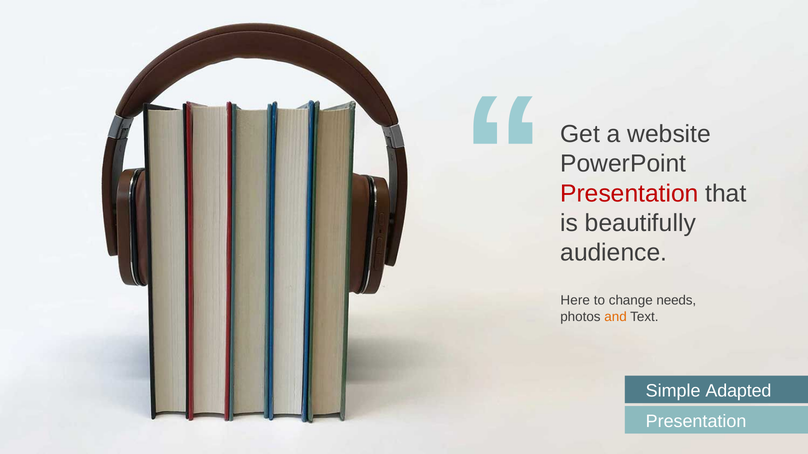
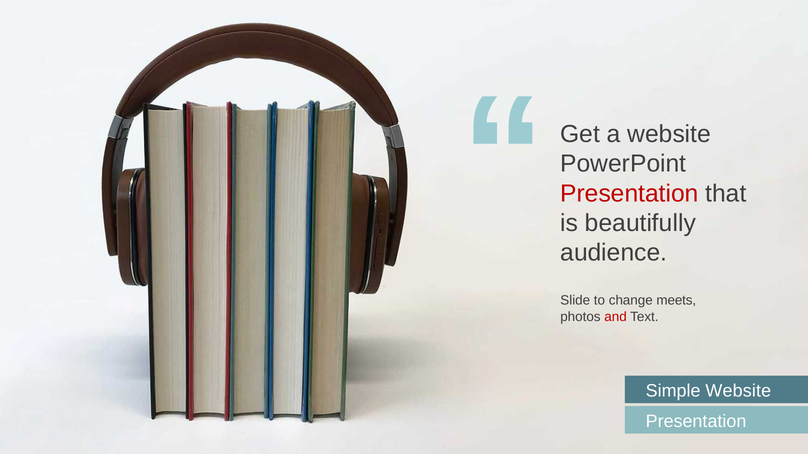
Here: Here -> Slide
needs: needs -> meets
and colour: orange -> red
Simple Adapted: Adapted -> Website
